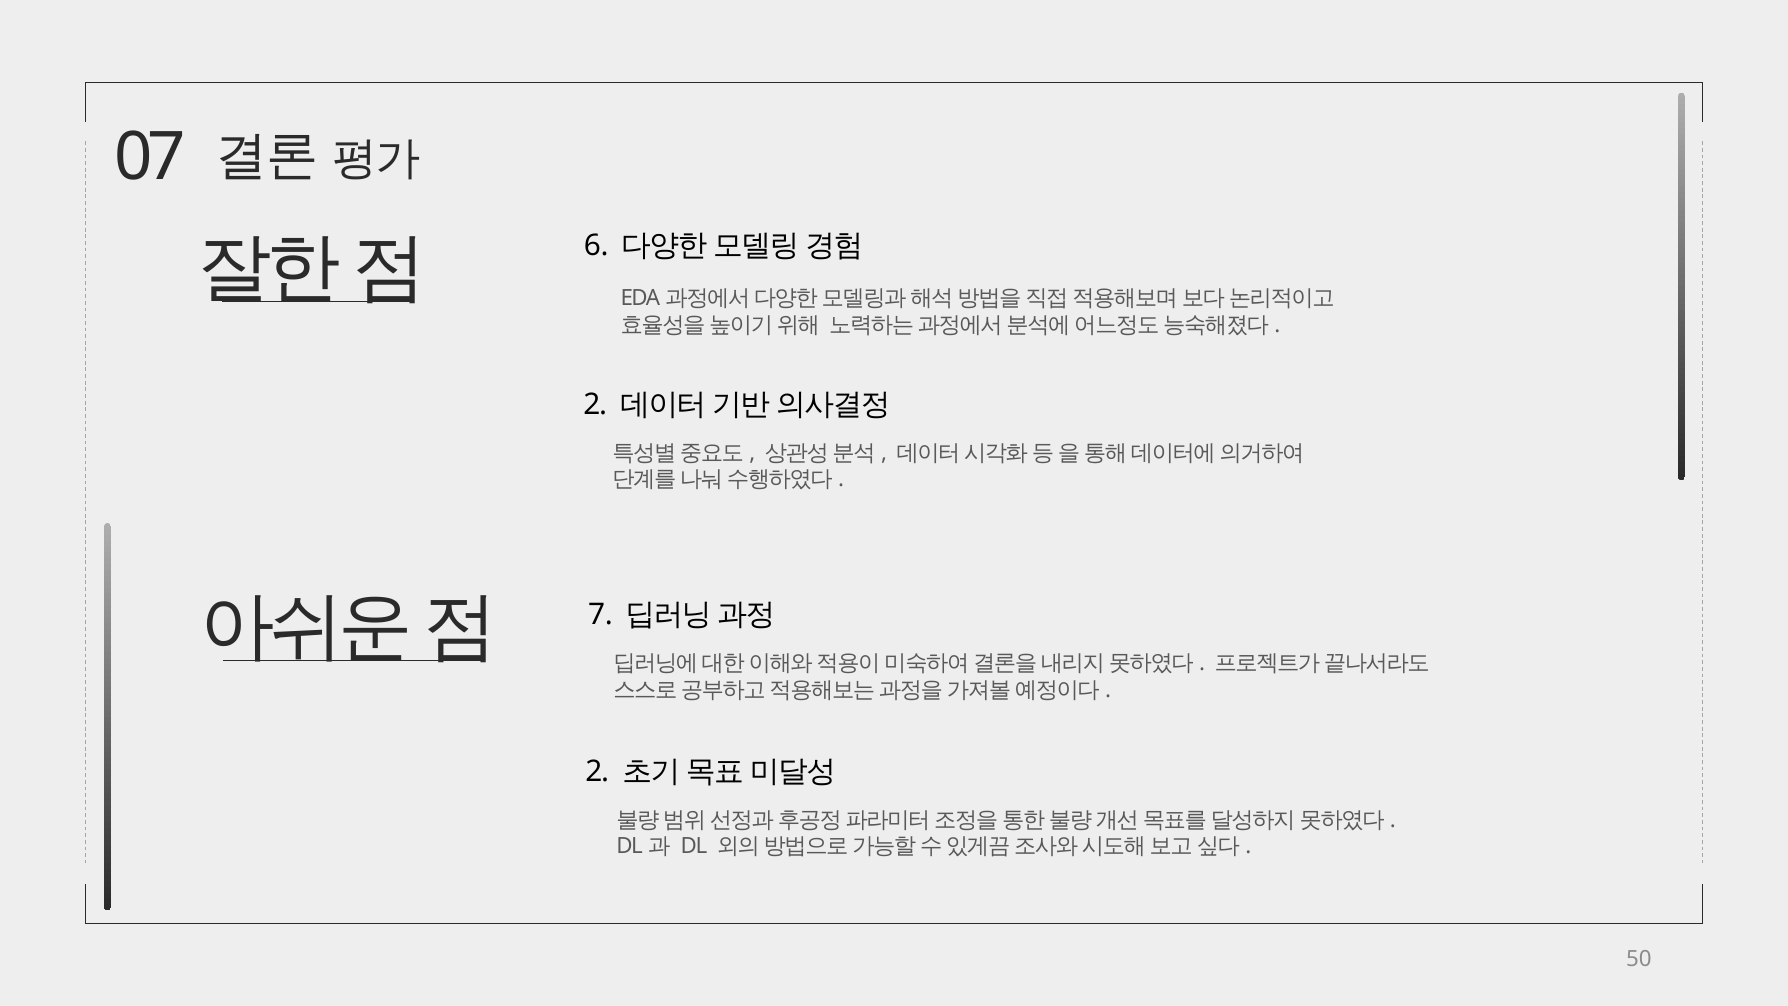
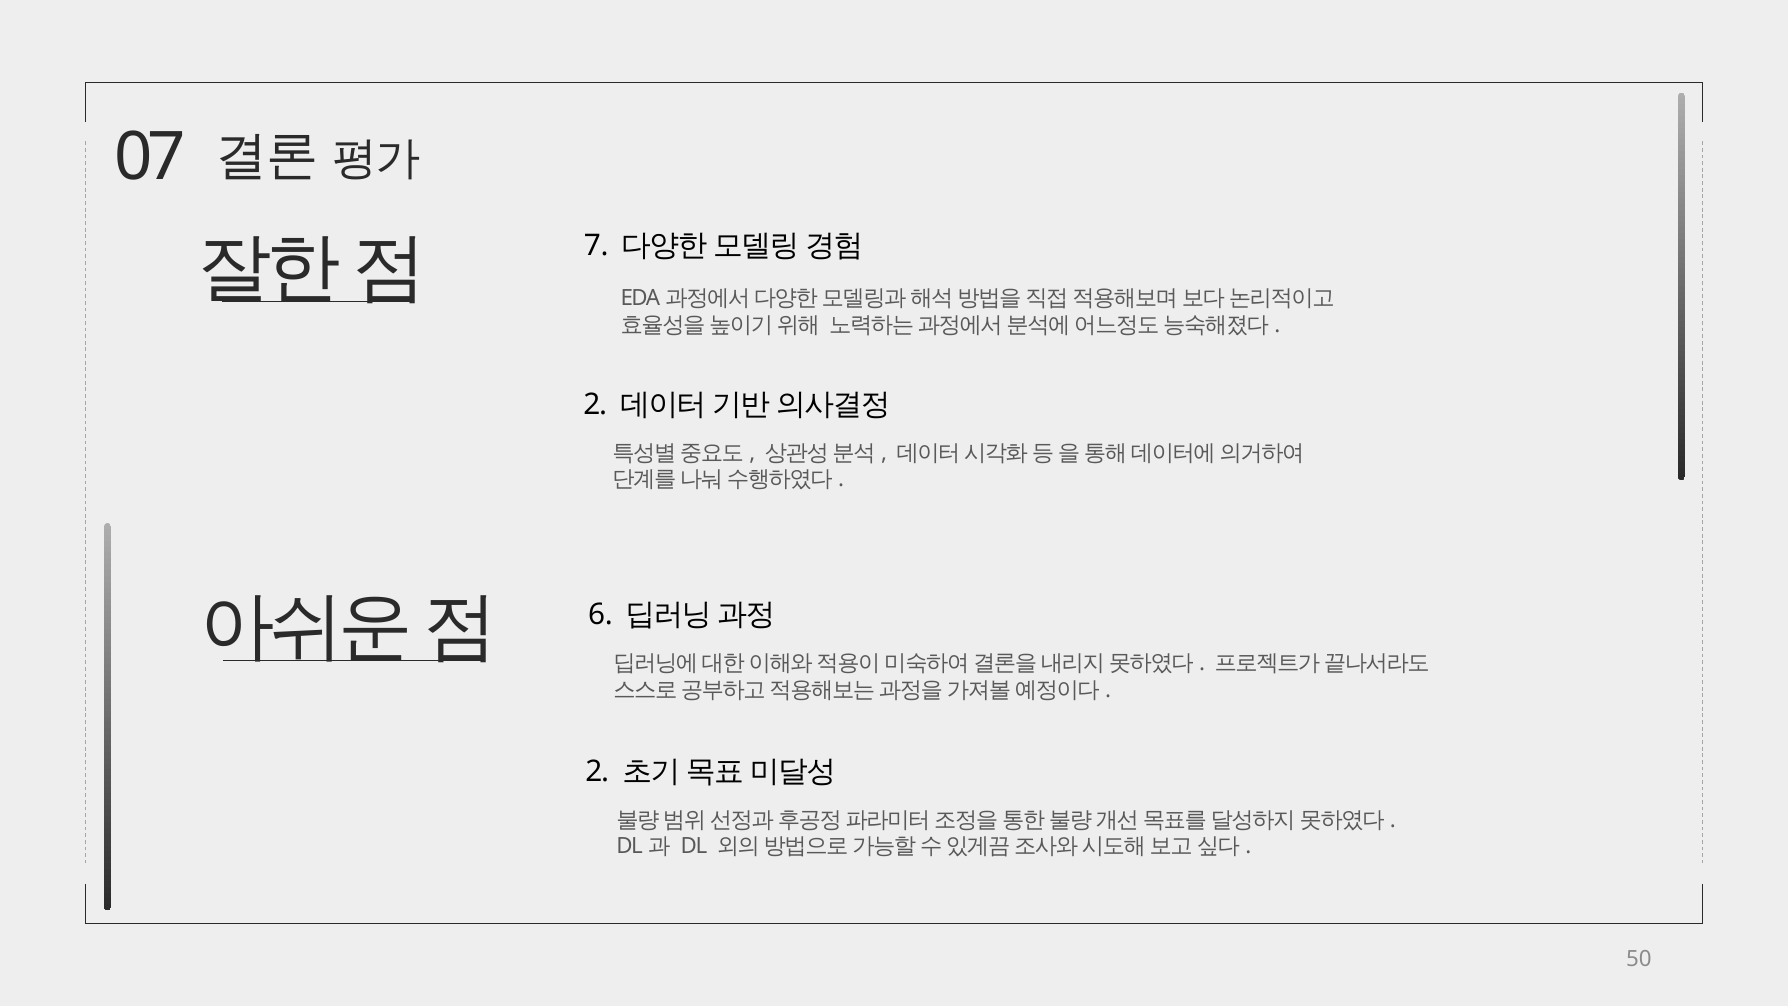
6: 6 -> 7
7: 7 -> 6
